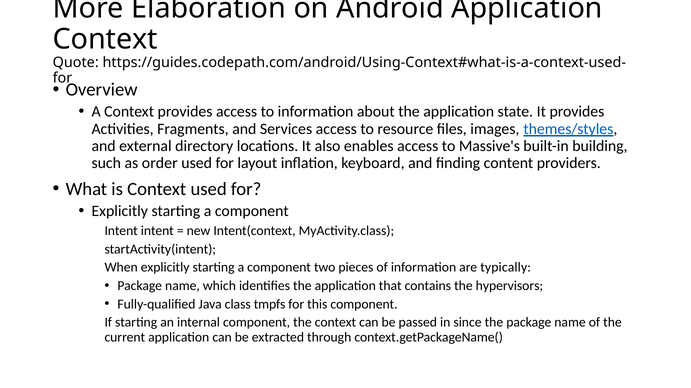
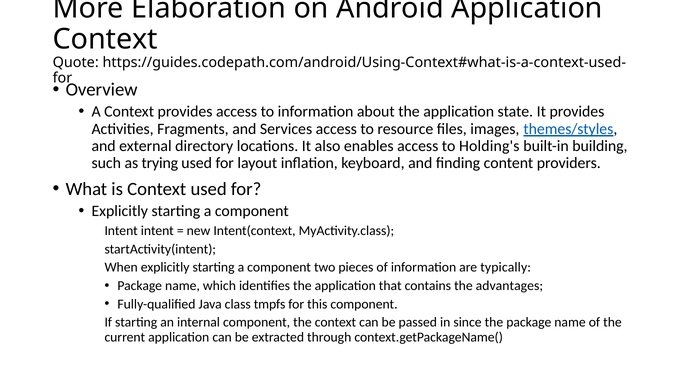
Massive's: Massive's -> Holding's
order: order -> trying
hypervisors: hypervisors -> advantages
